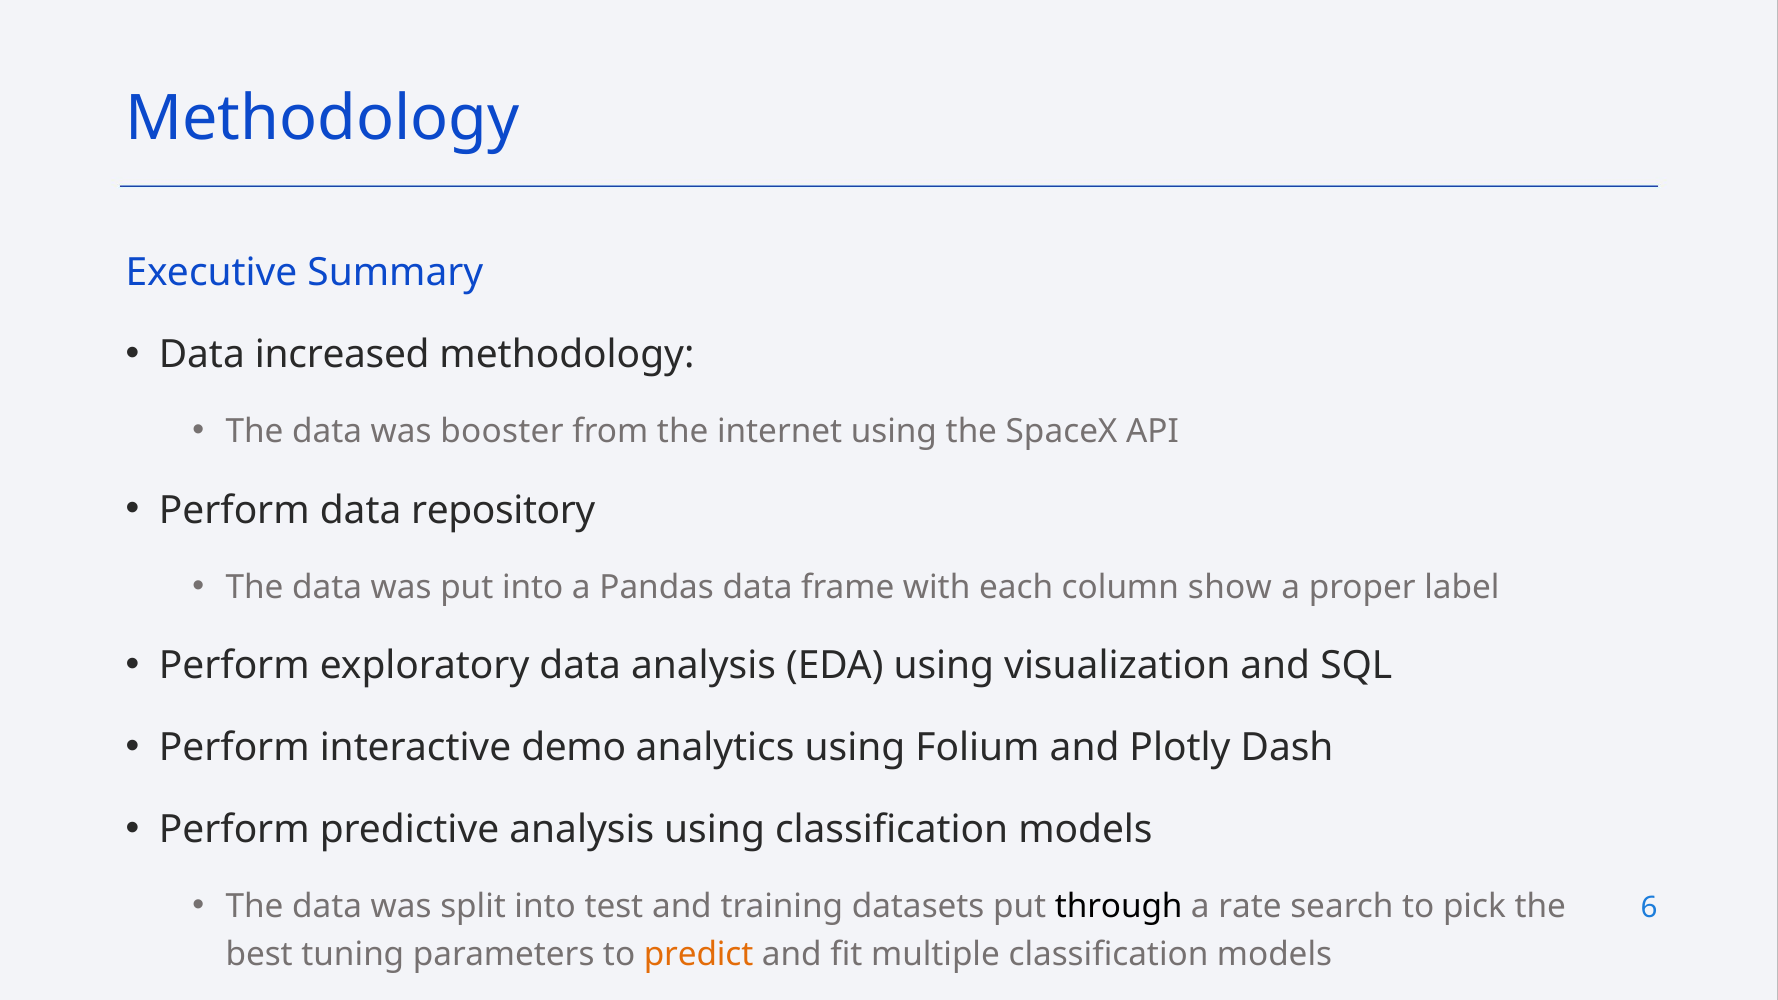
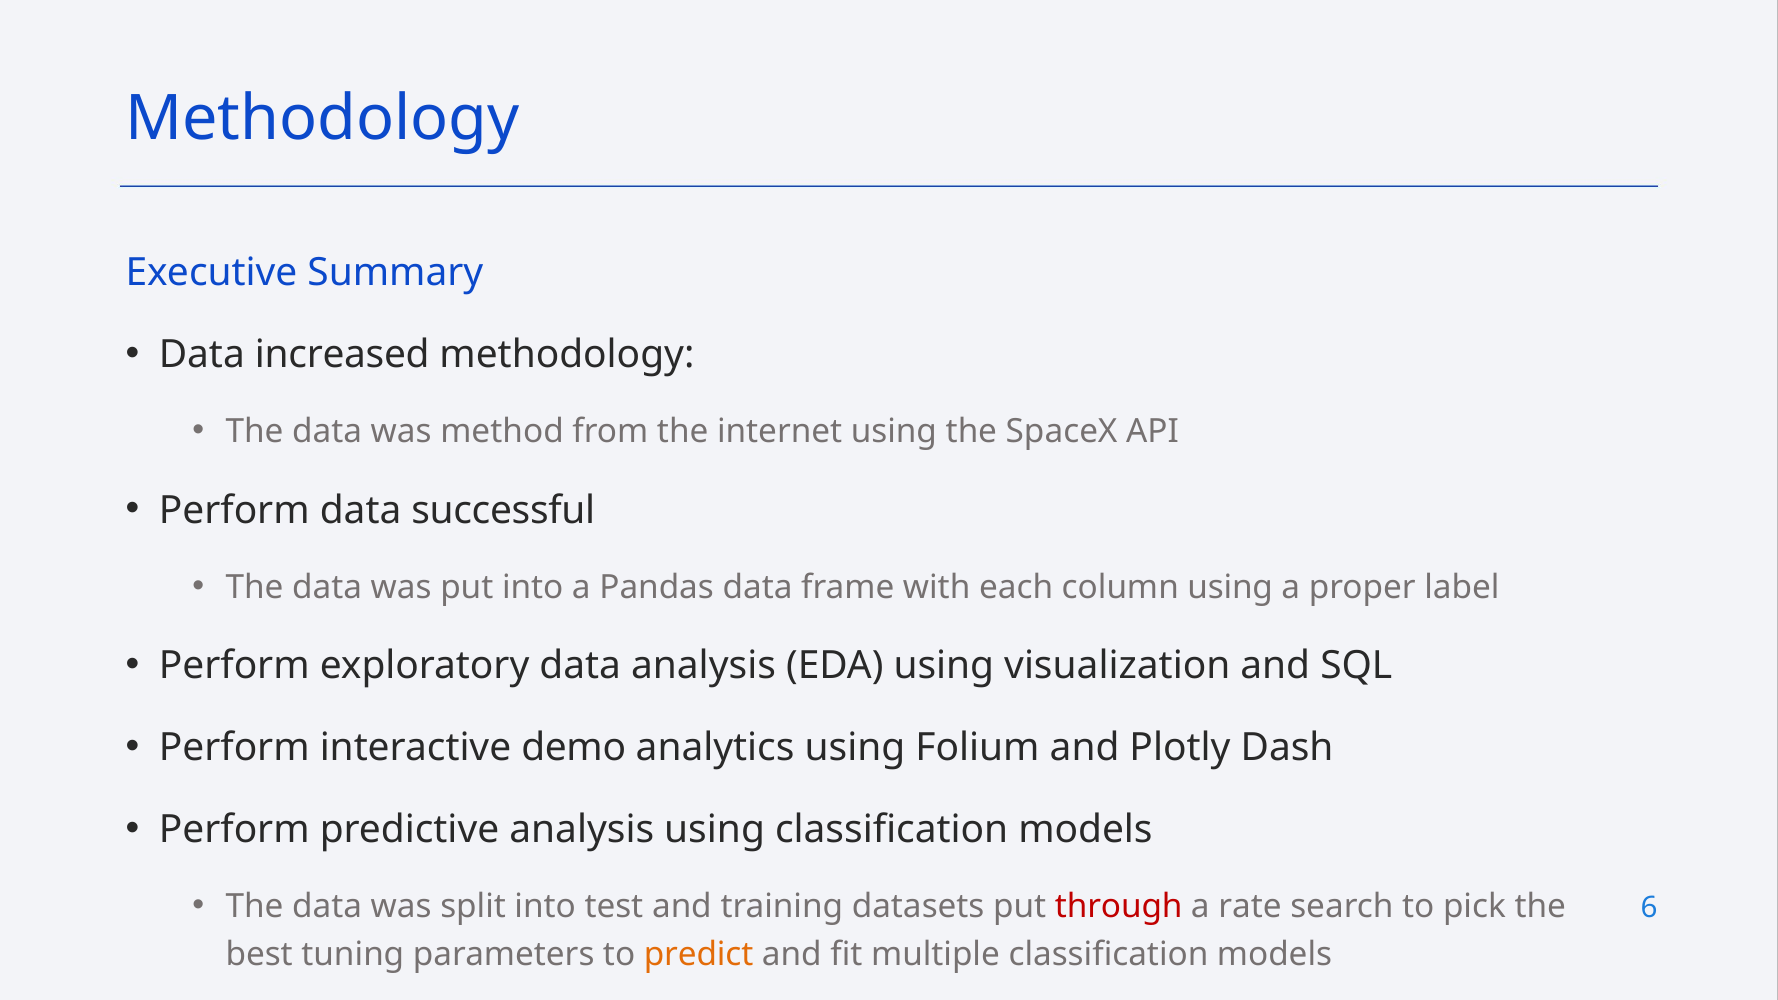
booster: booster -> method
repository: repository -> successful
column show: show -> using
through colour: black -> red
